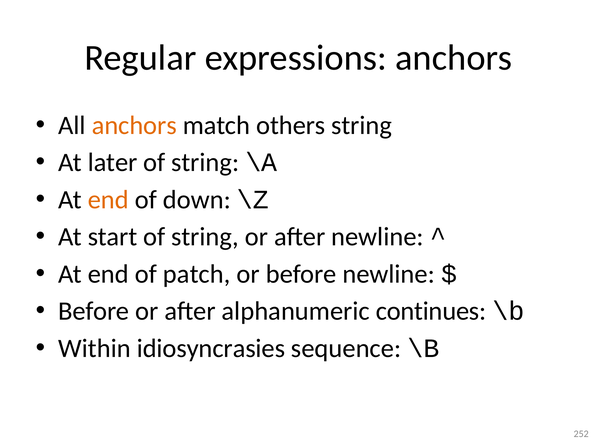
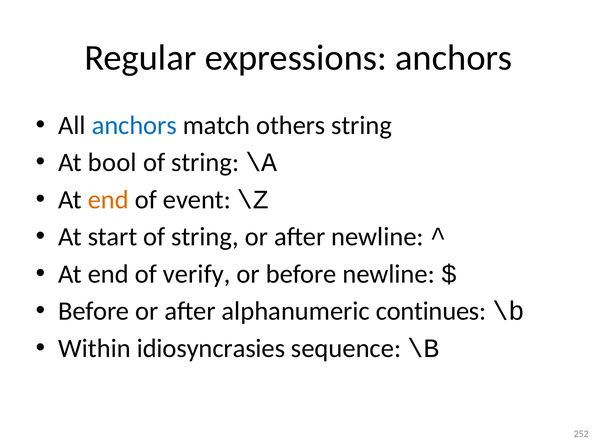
anchors at (134, 125) colour: orange -> blue
later: later -> bool
down: down -> event
patch: patch -> verify
